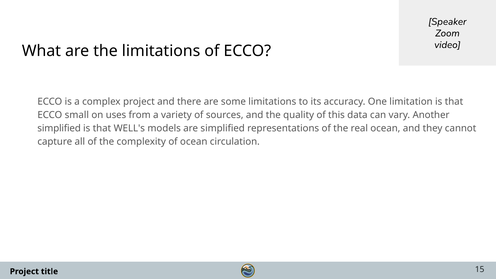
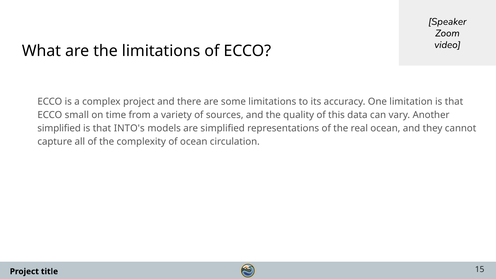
uses: uses -> time
WELL's: WELL's -> INTO's
